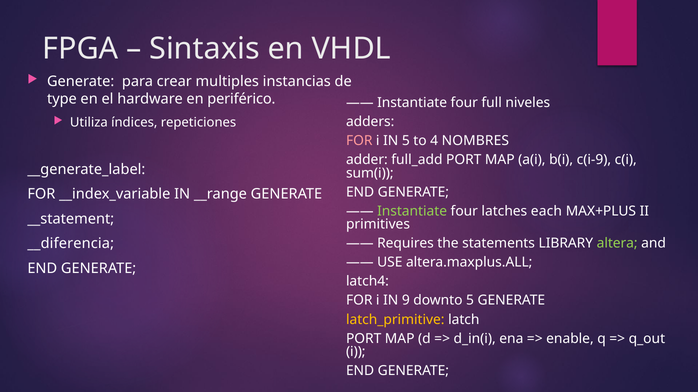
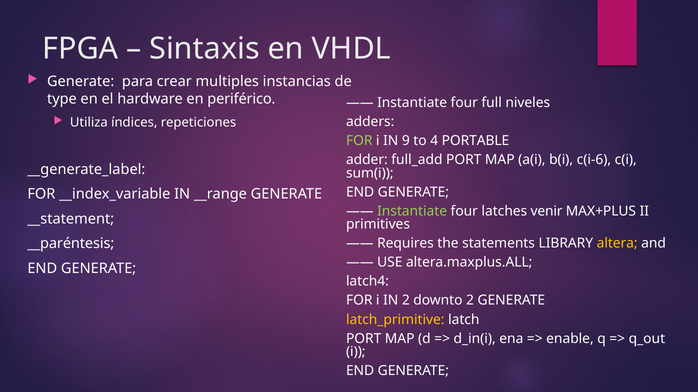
FOR at (359, 141) colour: pink -> light green
IN 5: 5 -> 9
NOMBRES: NOMBRES -> PORTABLE
c(i-9: c(i-9 -> c(i-6
each: each -> venir
altera colour: light green -> yellow
__diferencia: __diferencia -> __paréntesis
IN 9: 9 -> 2
downto 5: 5 -> 2
